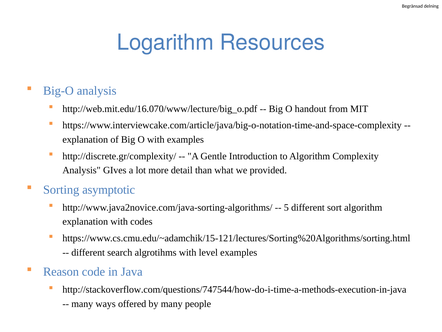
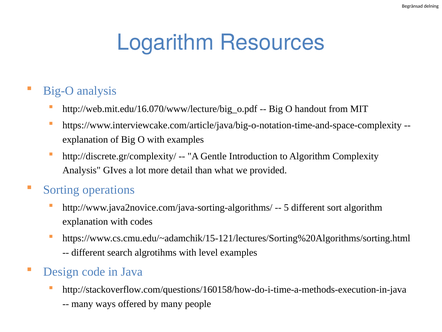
asymptotic: asymptotic -> operations
Reason: Reason -> Design
http://stackoverflow.com/questions/747544/how-do-i-time-a-methods-execution-in-java: http://stackoverflow.com/questions/747544/how-do-i-time-a-methods-execution-in-java -> http://stackoverflow.com/questions/160158/how-do-i-time-a-methods-execution-in-java
